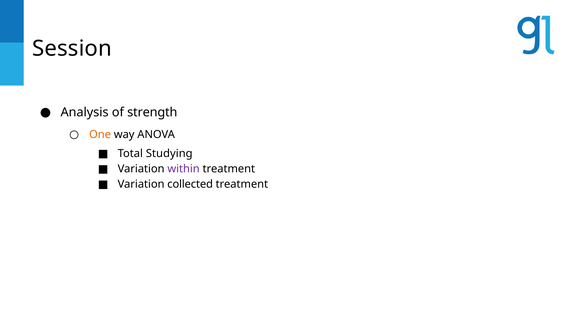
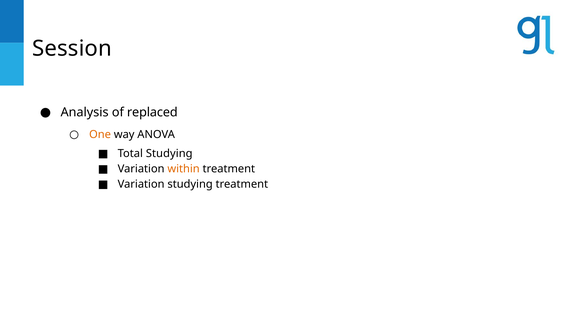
strength: strength -> replaced
within colour: purple -> orange
Variation collected: collected -> studying
